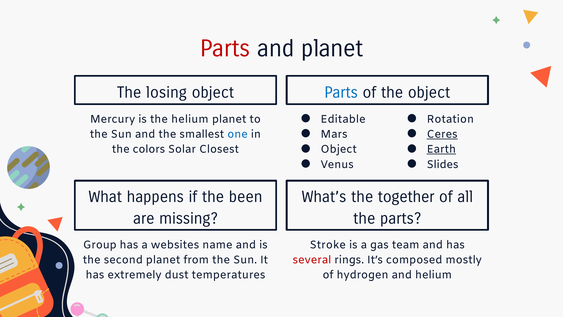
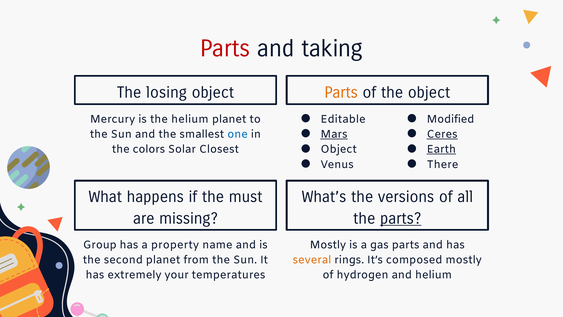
and planet: planet -> taking
Parts at (341, 92) colour: blue -> orange
Rotation: Rotation -> Modified
Mars underline: none -> present
Slides: Slides -> There
been: been -> must
together: together -> versions
parts at (401, 218) underline: none -> present
Stroke at (328, 245): Stroke -> Mostly
gas team: team -> parts
websites: websites -> property
several colour: red -> orange
dust: dust -> your
